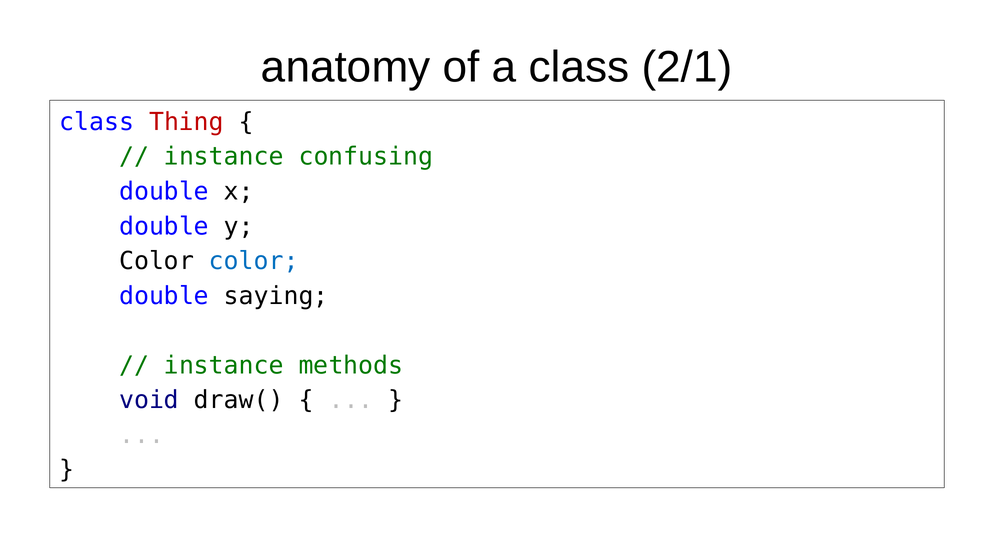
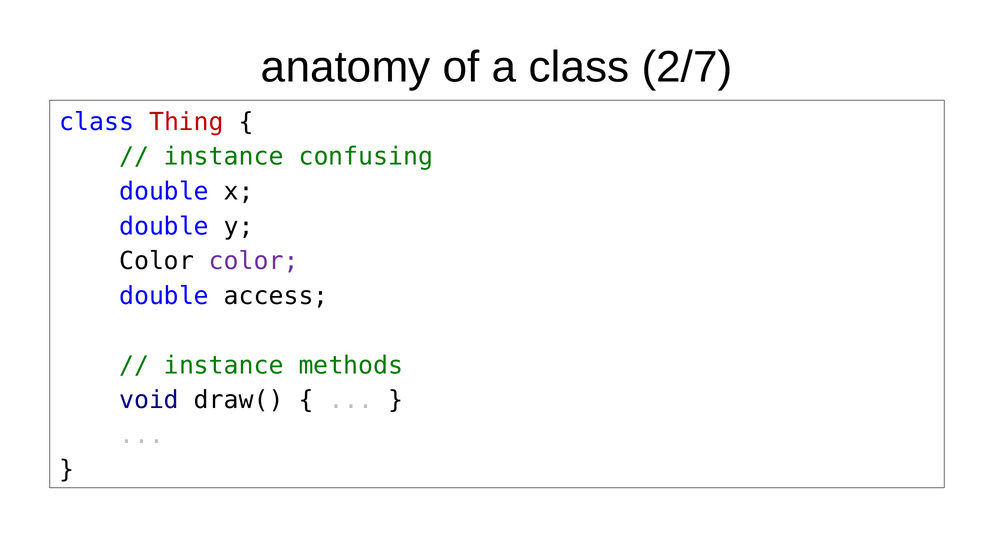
2/1: 2/1 -> 2/7
color at (254, 261) colour: blue -> purple
saying: saying -> access
